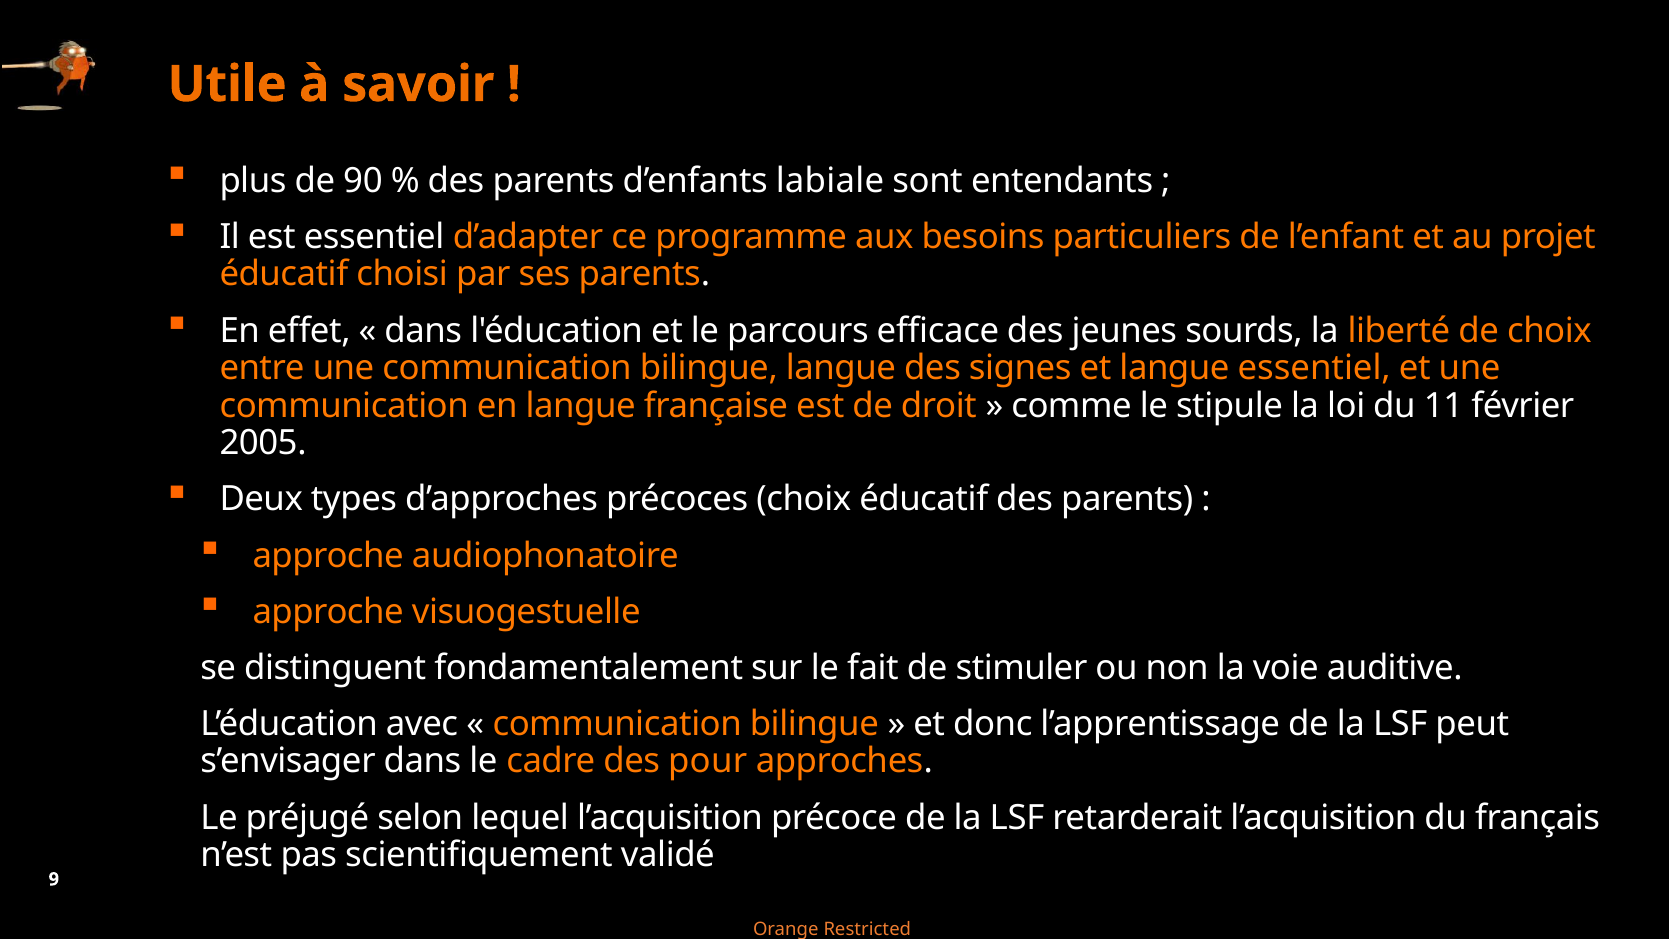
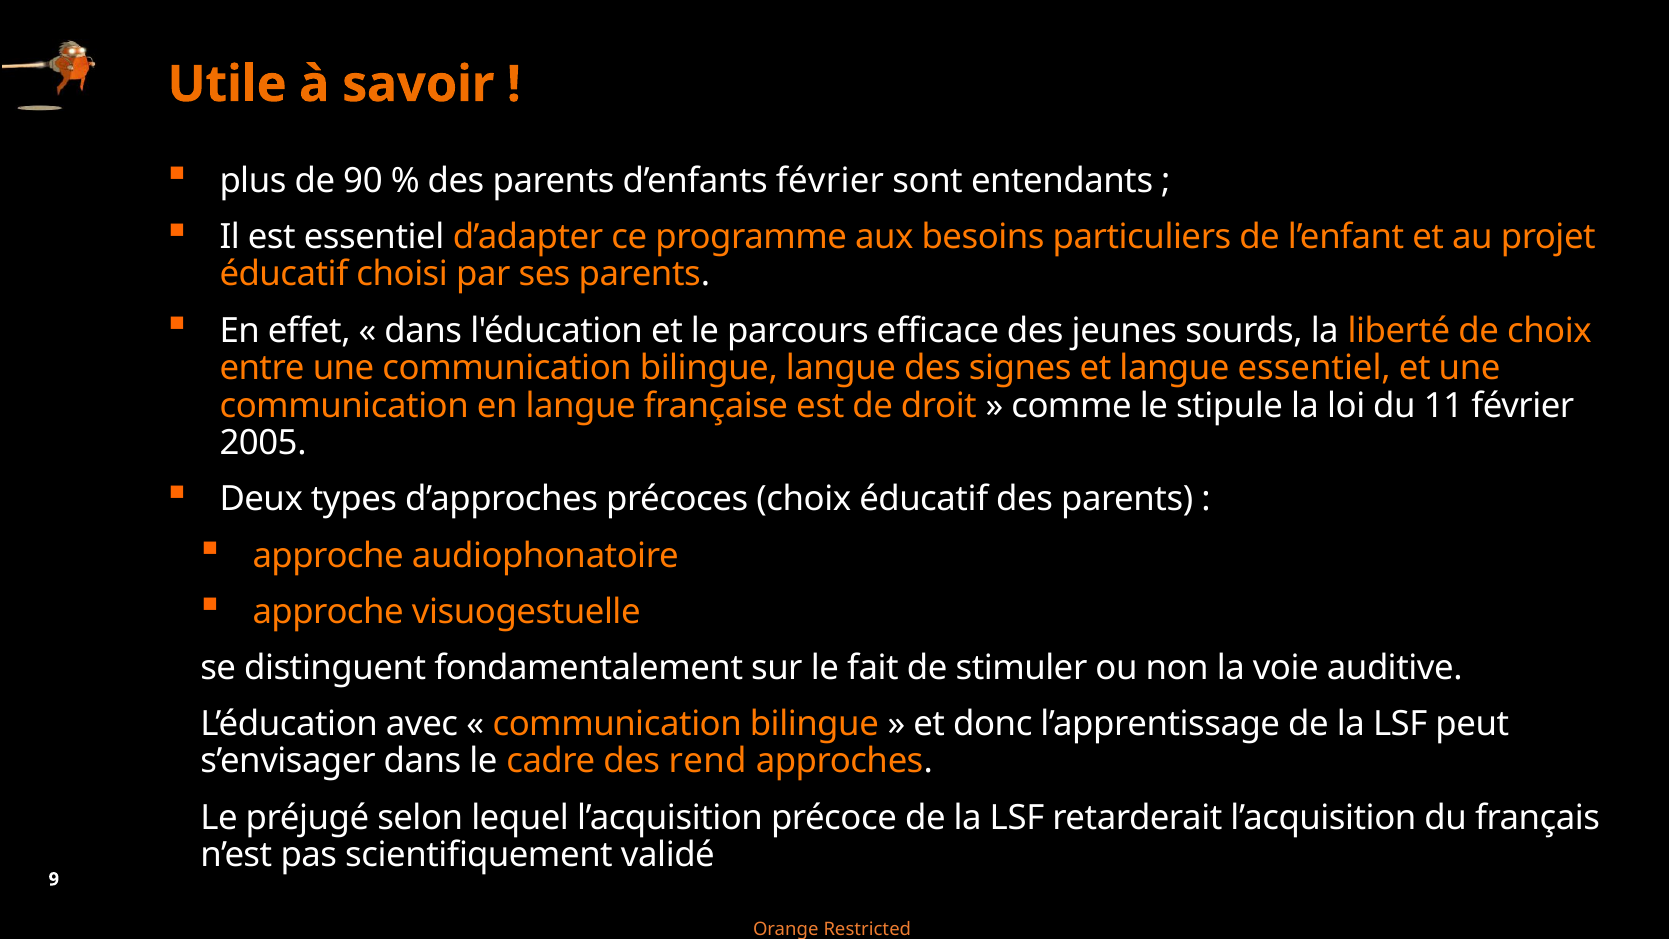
d’enfants labiale: labiale -> février
pour: pour -> rend
